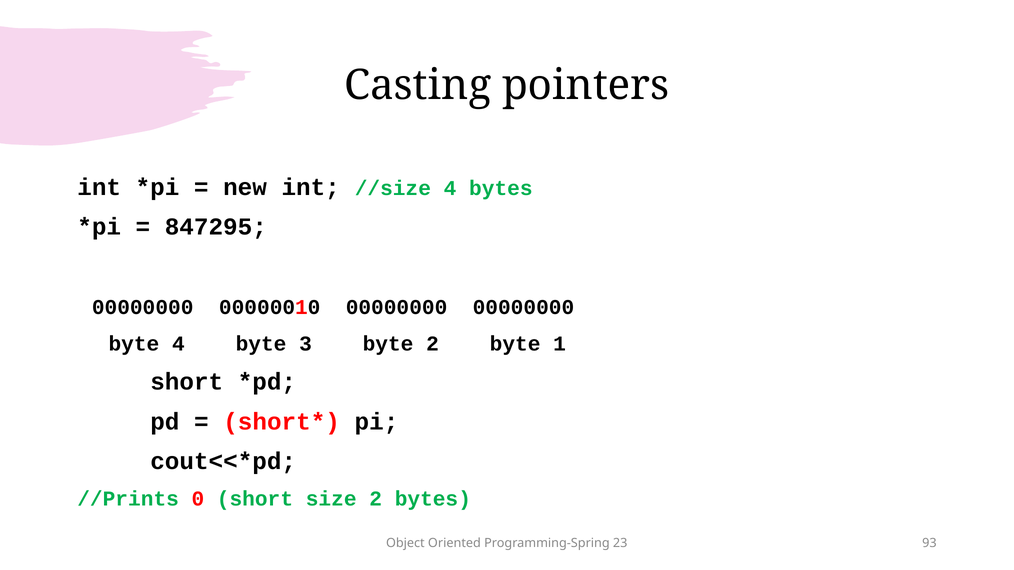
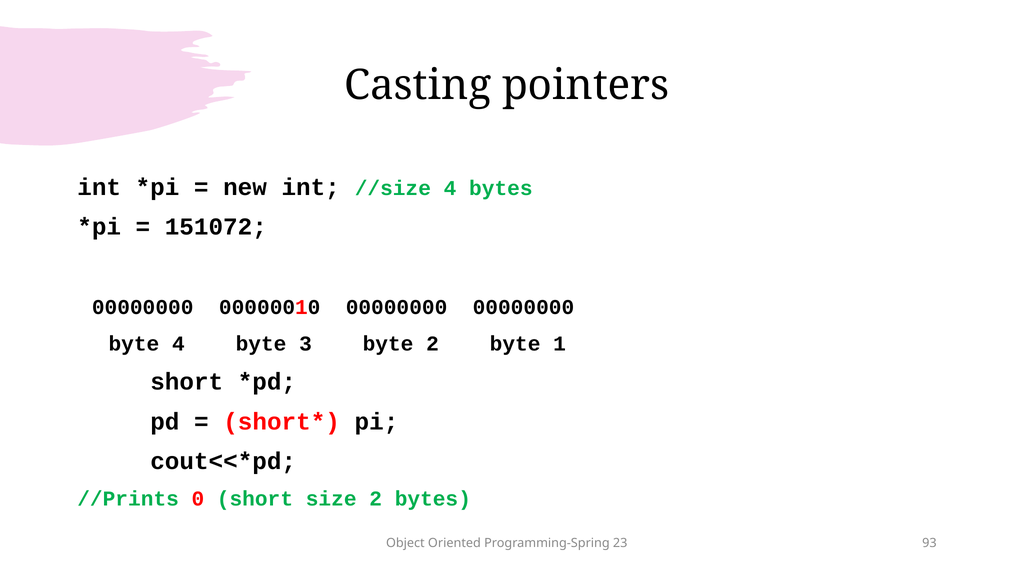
847295: 847295 -> 151072
